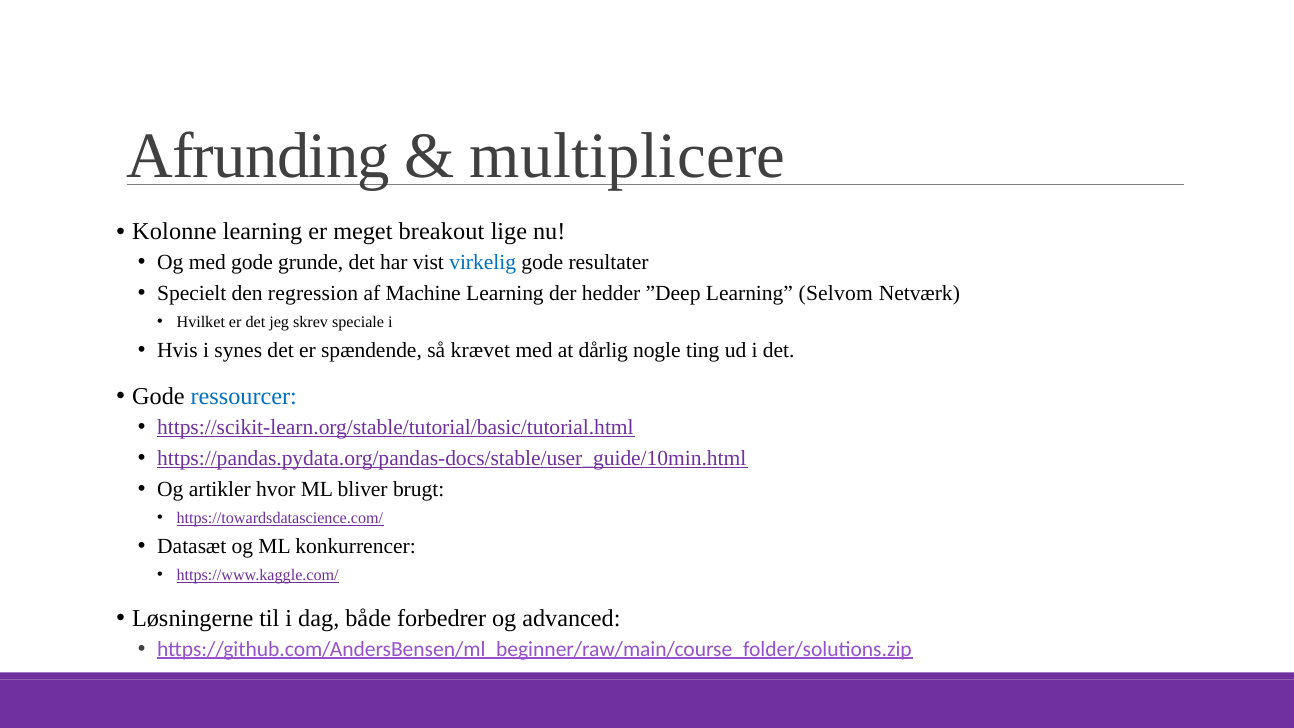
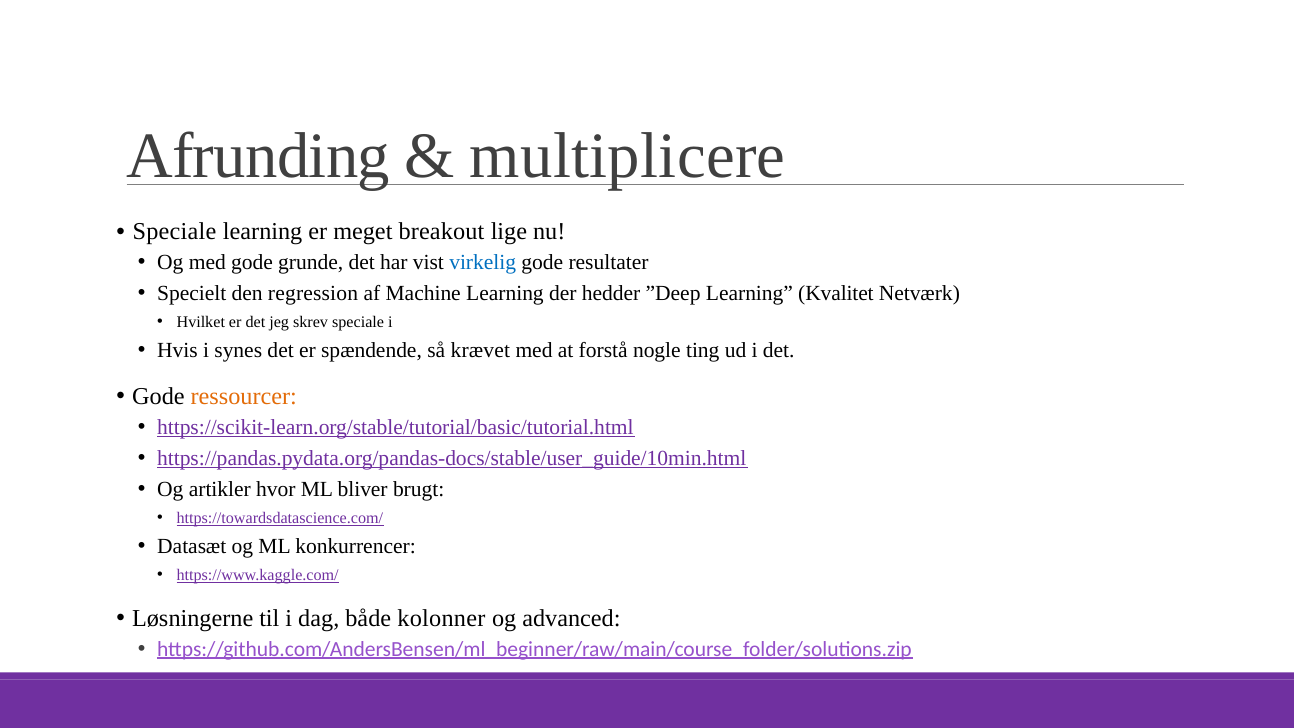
Kolonne at (174, 232): Kolonne -> Speciale
Selvom: Selvom -> Kvalitet
dårlig: dårlig -> forstå
ressourcer colour: blue -> orange
forbedrer: forbedrer -> kolonner
